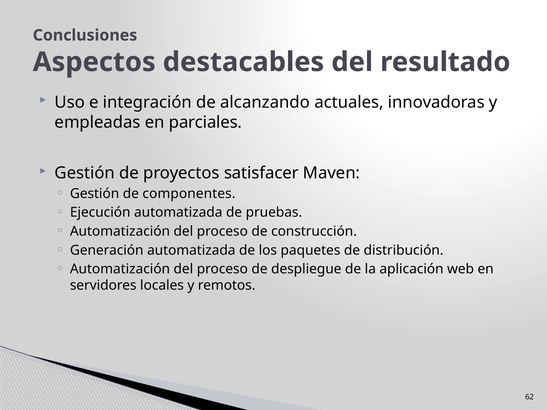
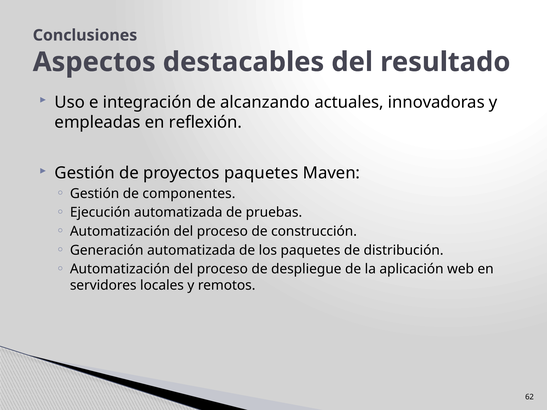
parciales: parciales -> reflexión
proyectos satisfacer: satisfacer -> paquetes
